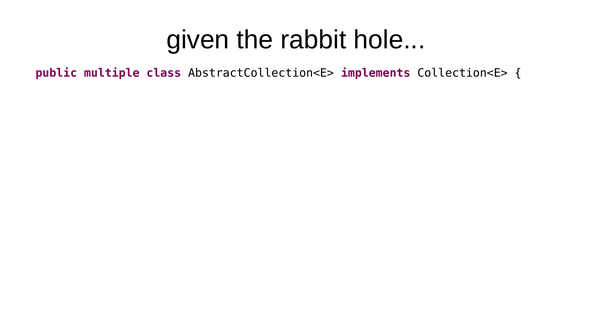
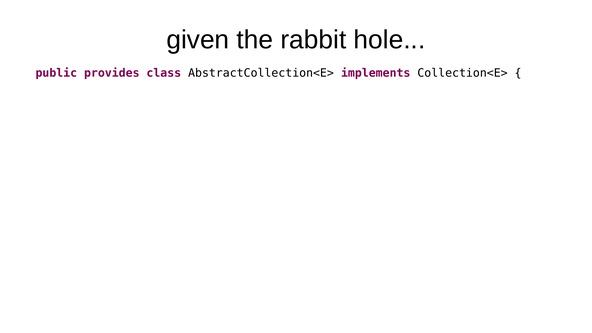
multiple: multiple -> provides
